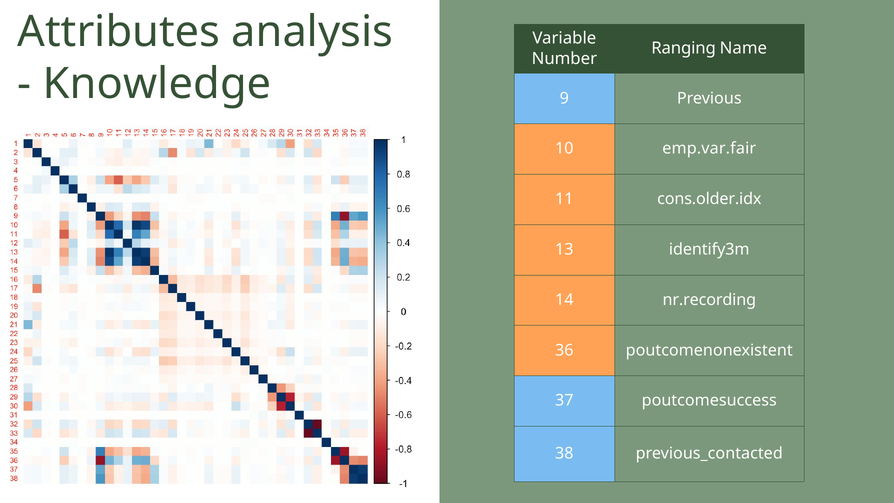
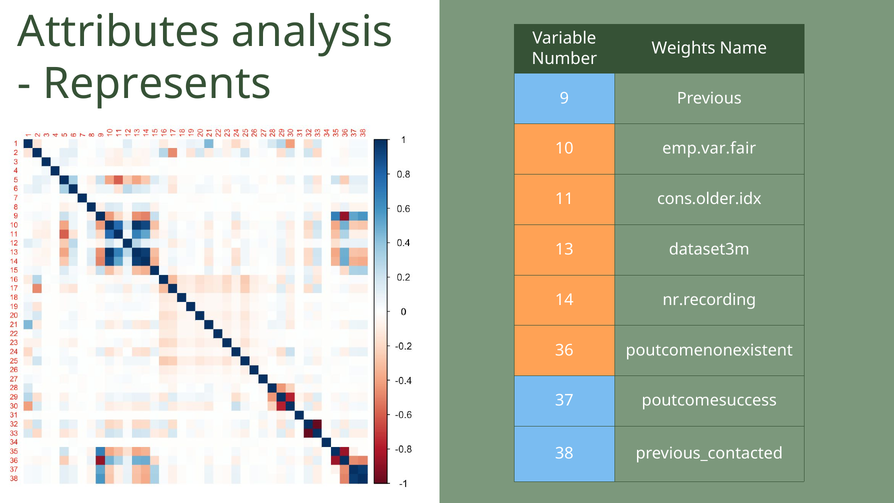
Ranging: Ranging -> Weights
Knowledge: Knowledge -> Represents
identify3m: identify3m -> dataset3m
